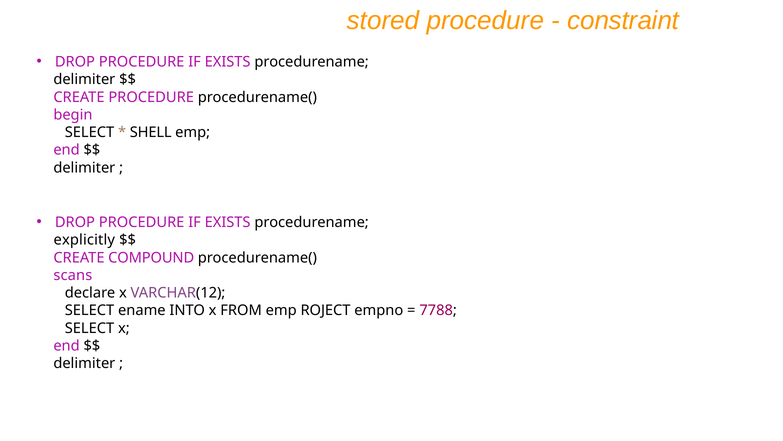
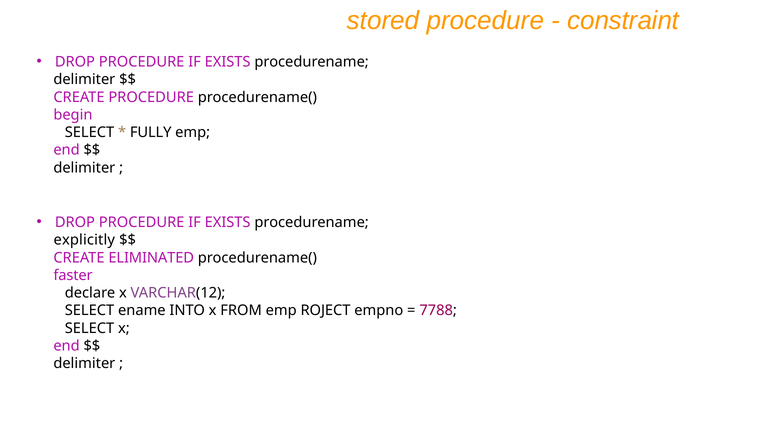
SHELL: SHELL -> FULLY
COMPOUND: COMPOUND -> ELIMINATED
scans: scans -> faster
